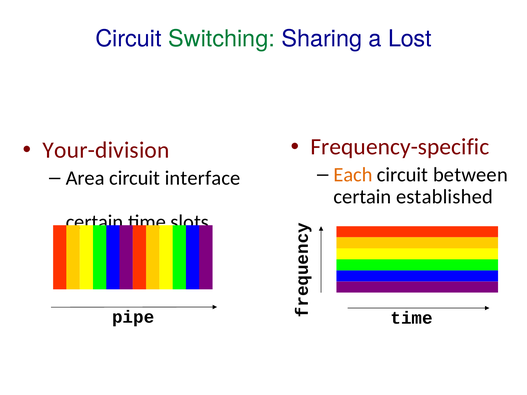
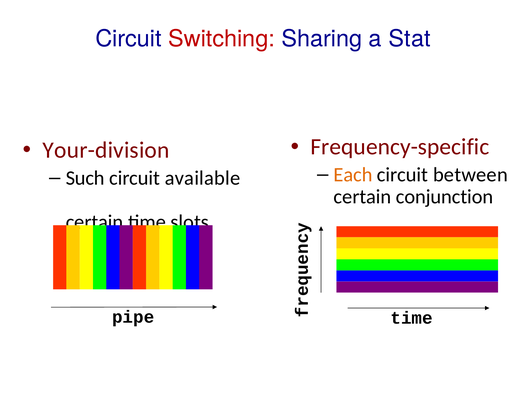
Switching colour: green -> red
Lost: Lost -> Stat
Area: Area -> Such
interface: interface -> available
established: established -> conjunction
